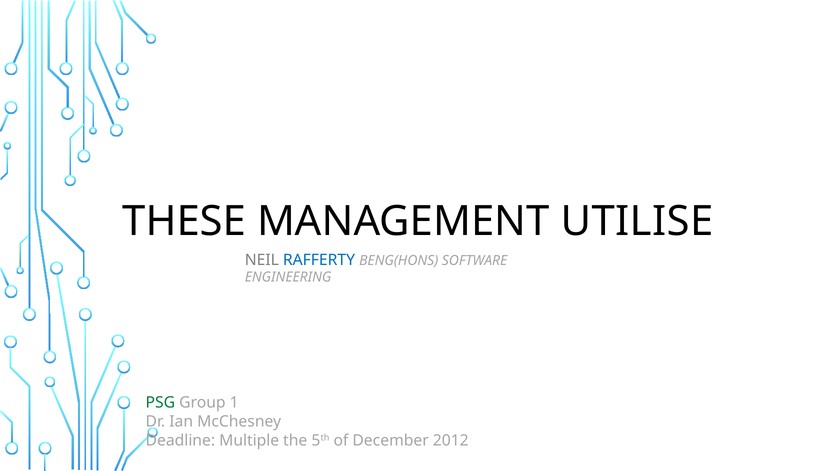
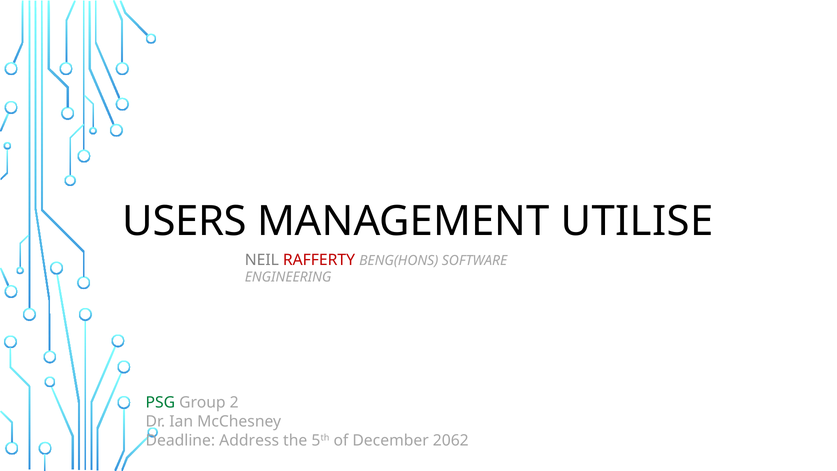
THESE: THESE -> USERS
RAFFERTY colour: blue -> red
1: 1 -> 2
Multiple: Multiple -> Address
2012: 2012 -> 2062
